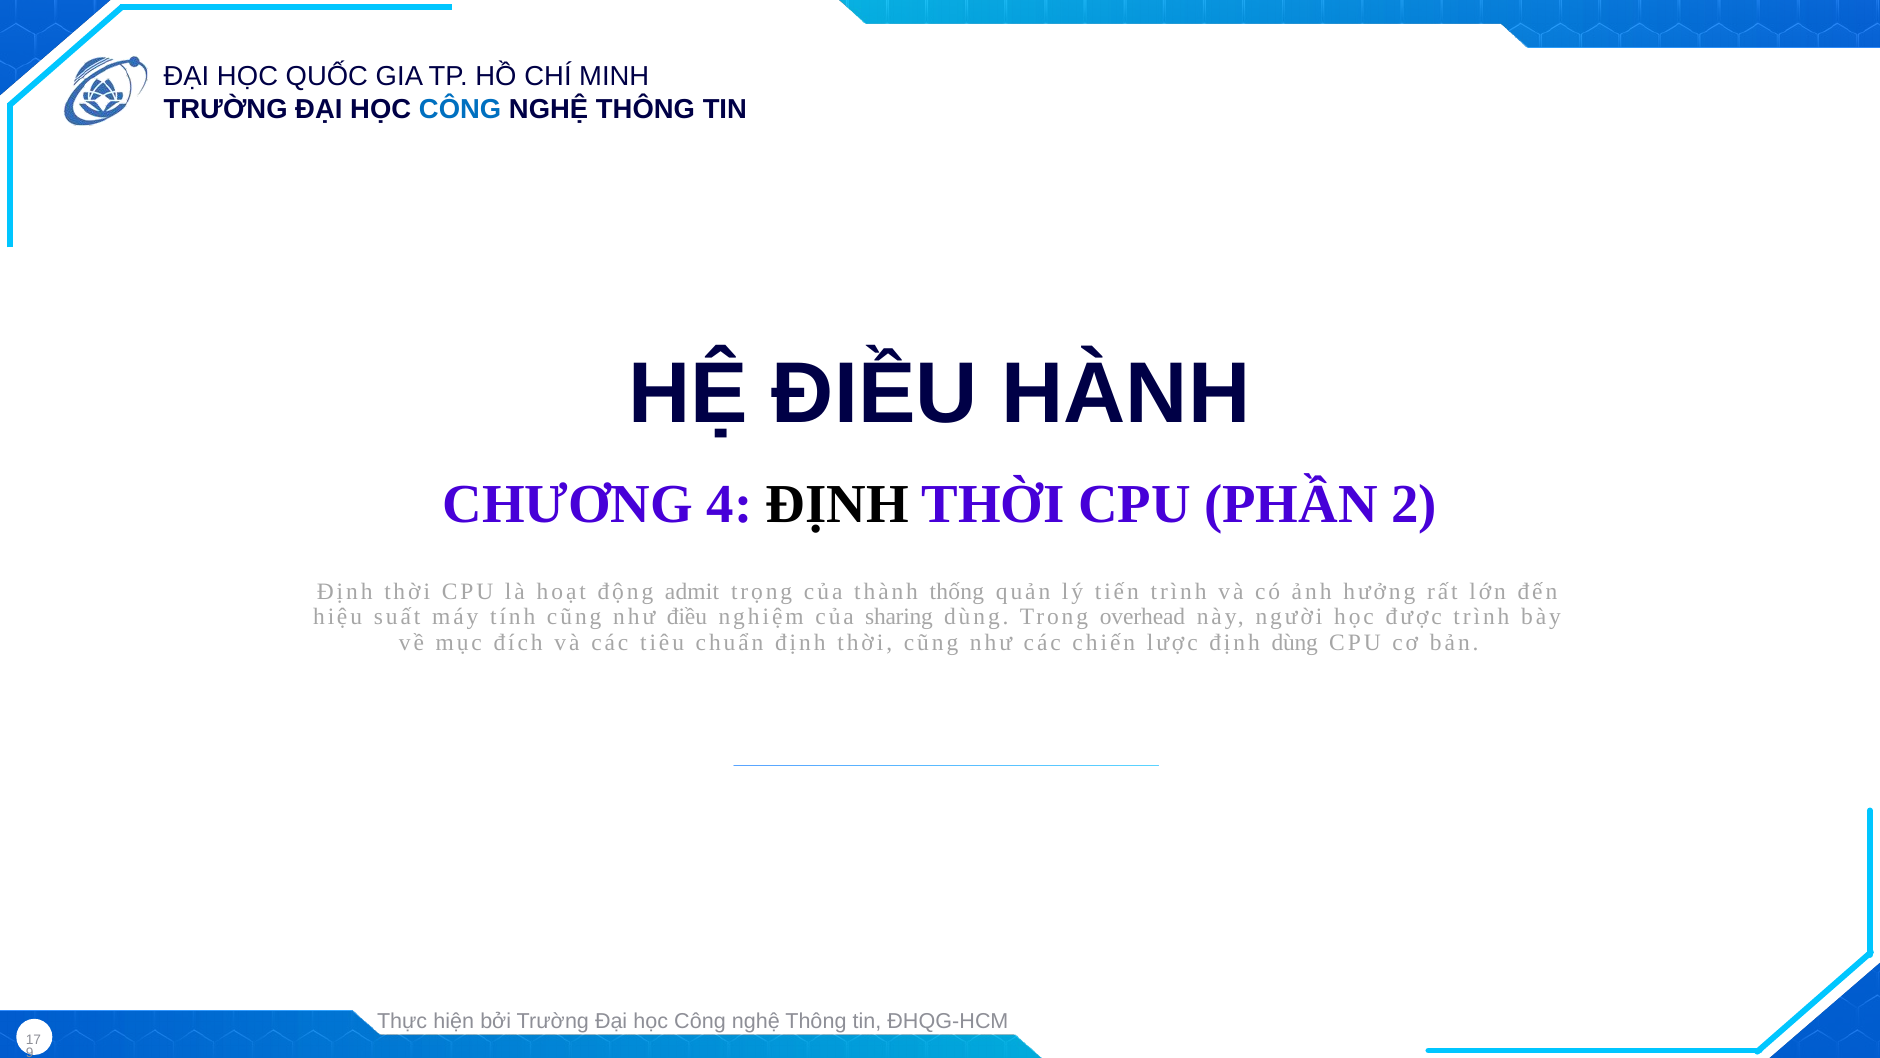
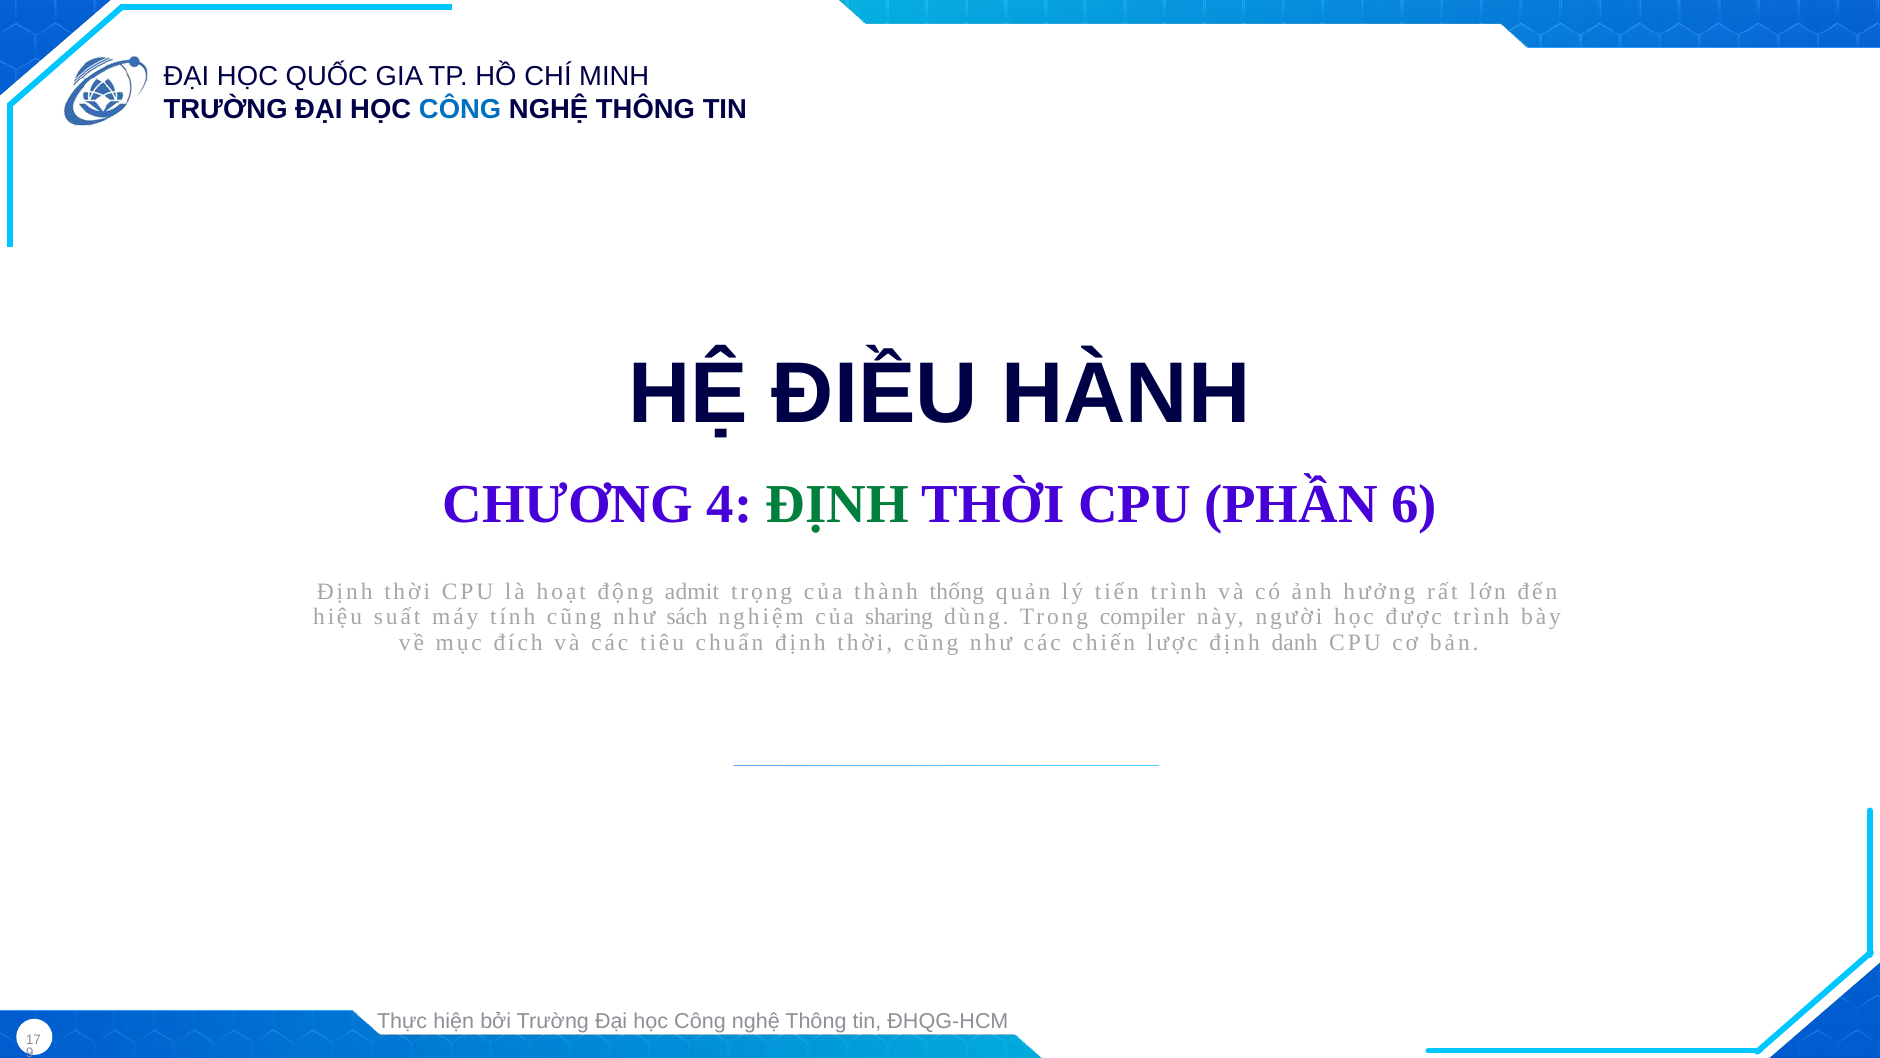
ĐỊNH at (837, 504) colour: black -> green
2: 2 -> 6
như điều: điều -> sách
overhead: overhead -> compiler
định dùng: dùng -> danh
